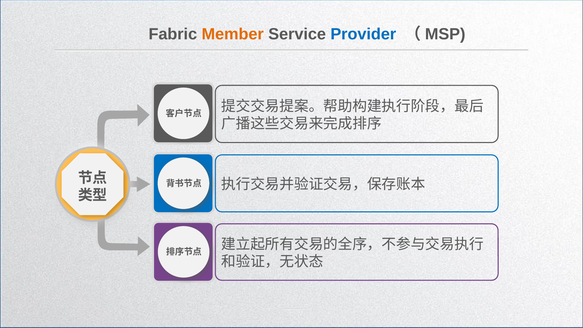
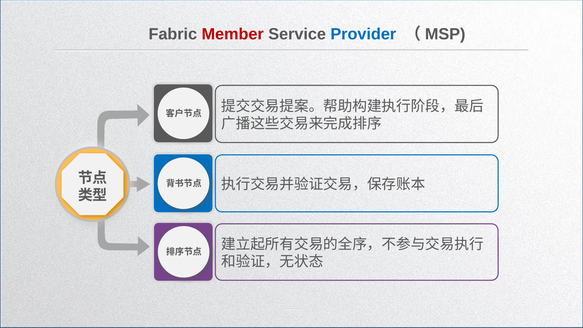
Member colour: orange -> red
